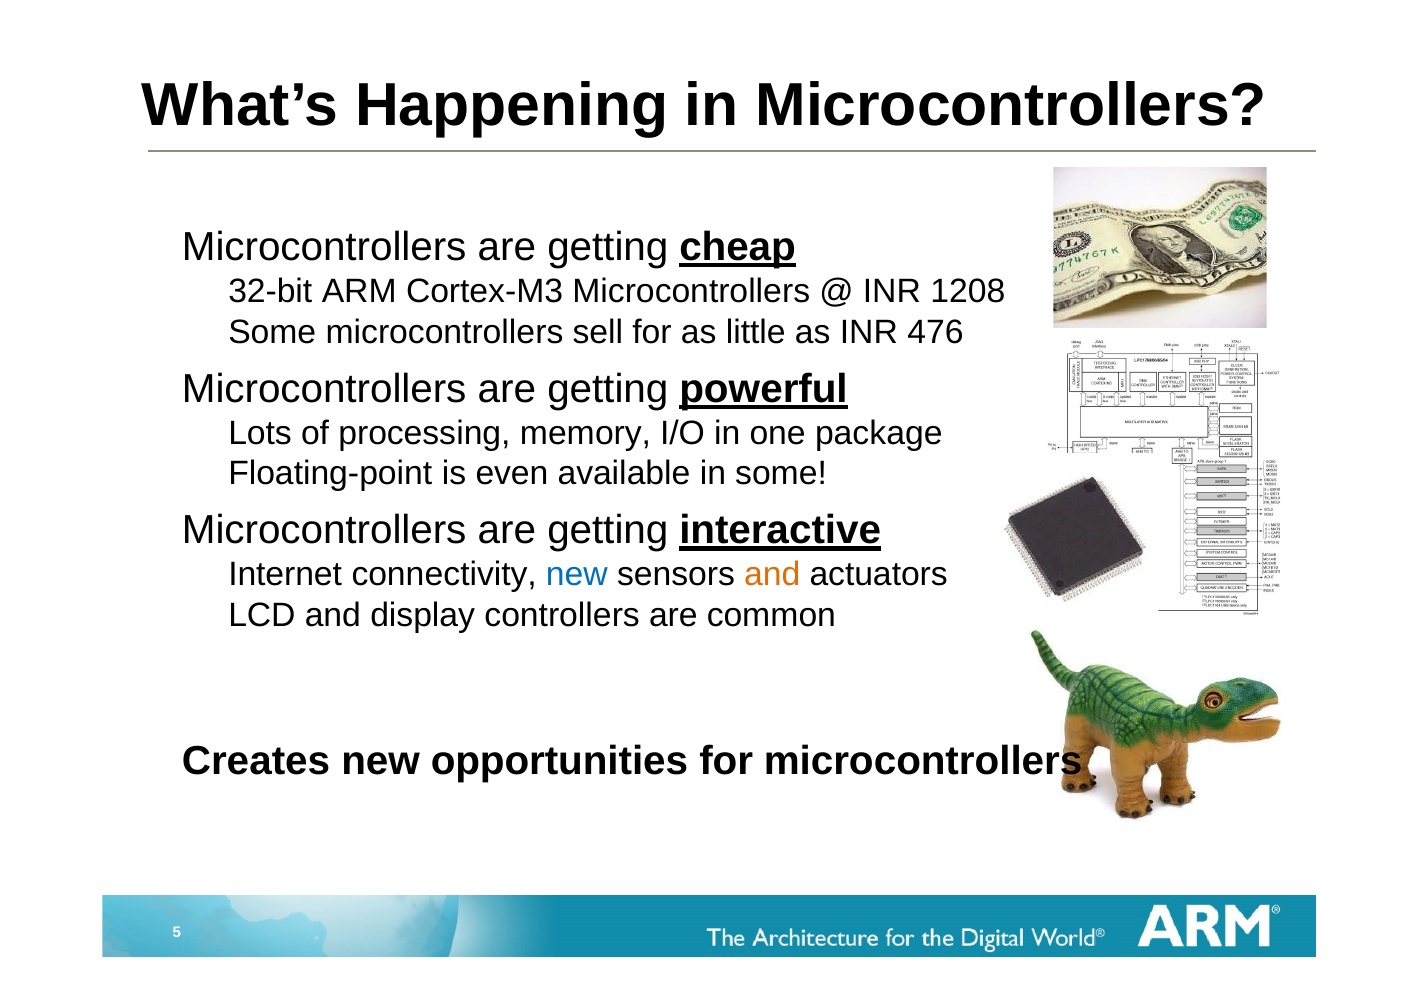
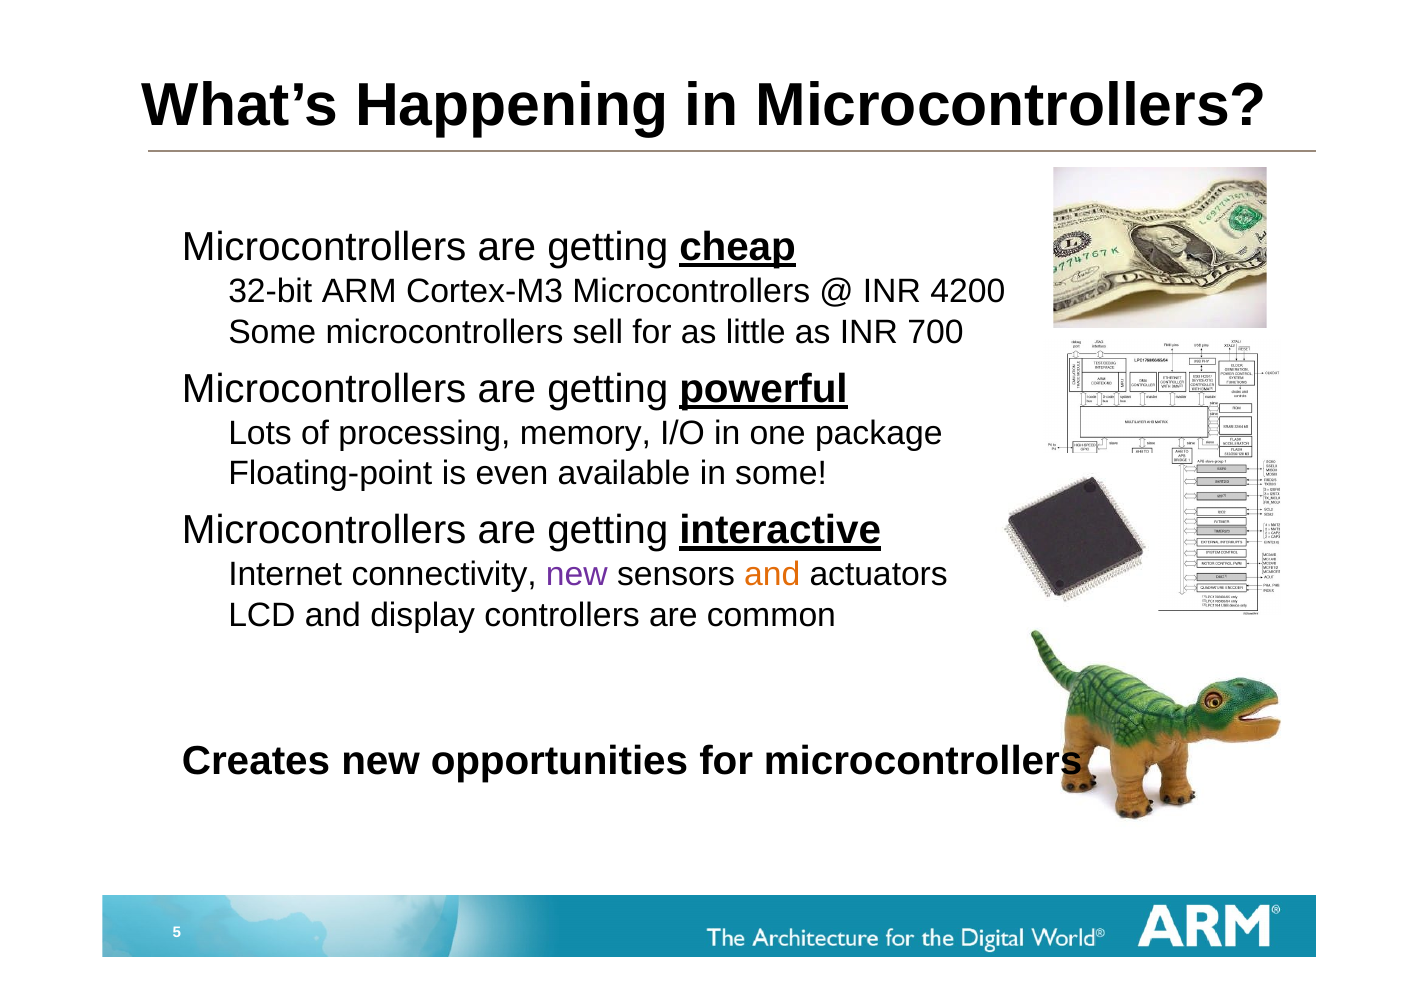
1208: 1208 -> 4200
476: 476 -> 700
new at (577, 575) colour: blue -> purple
